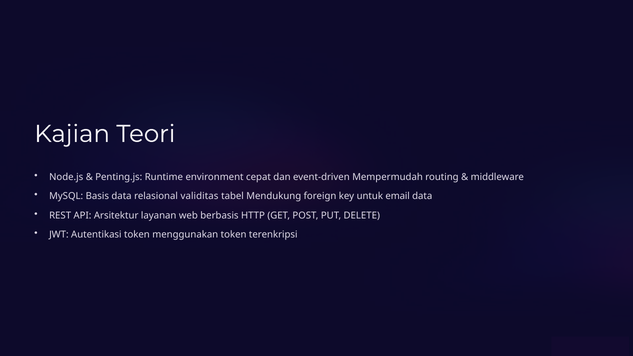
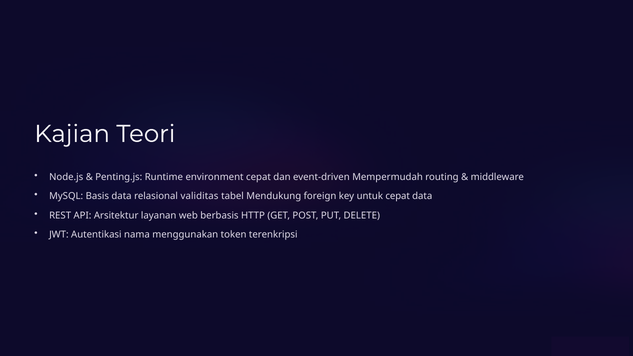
untuk email: email -> cepat
Autentikasi token: token -> nama
